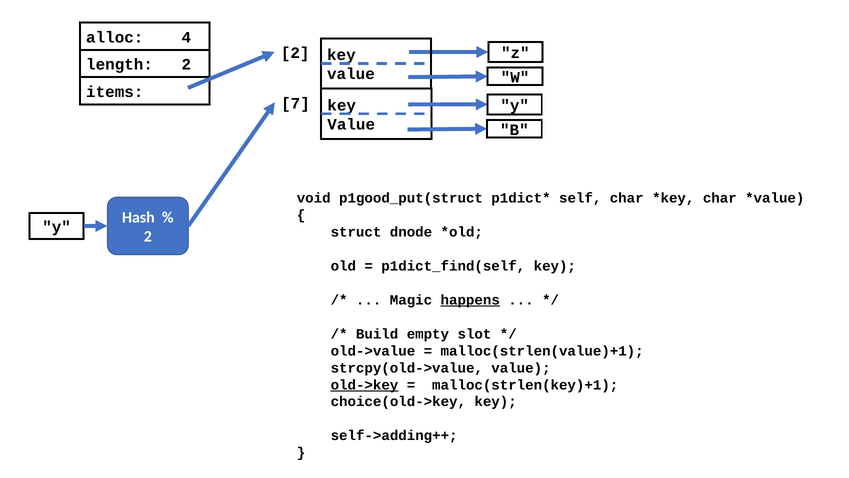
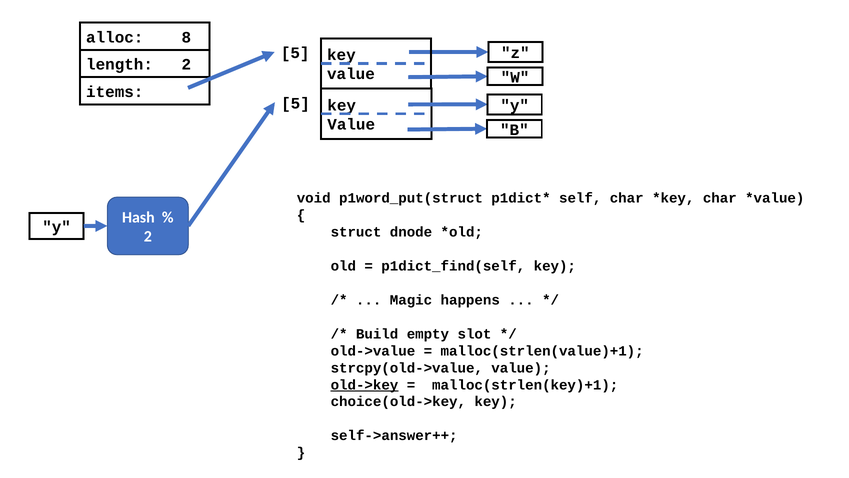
4: 4 -> 8
2 at (295, 53): 2 -> 5
7 at (295, 103): 7 -> 5
p1good_put(struct: p1good_put(struct -> p1word_put(struct
happens underline: present -> none
self->adding++: self->adding++ -> self->answer++
